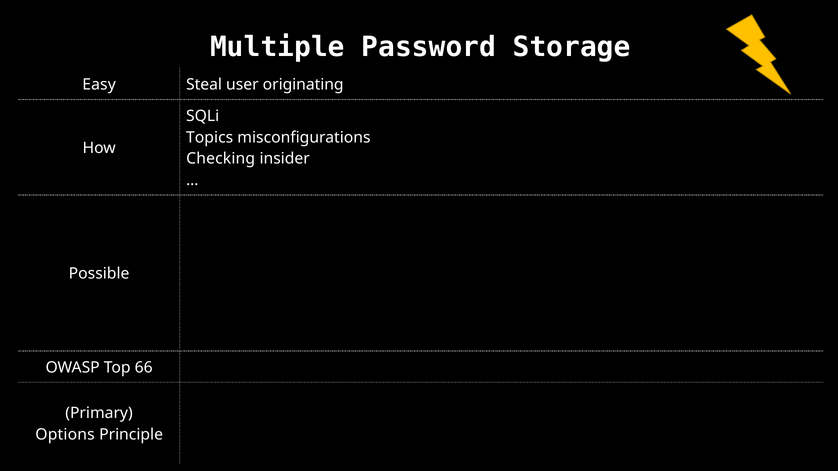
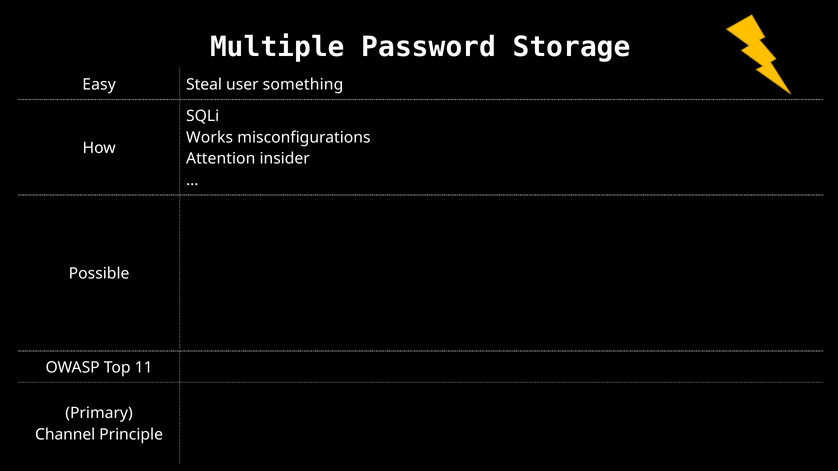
originating: originating -> something
Topics: Topics -> Works
Checking: Checking -> Attention
66: 66 -> 11
Options: Options -> Channel
